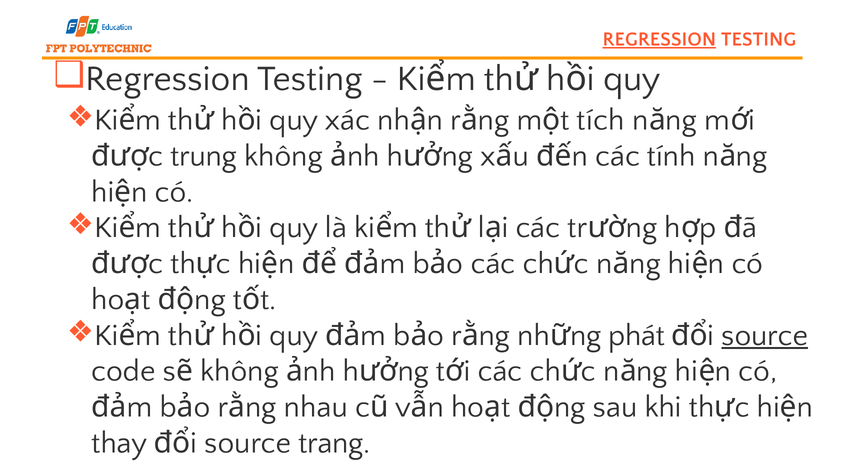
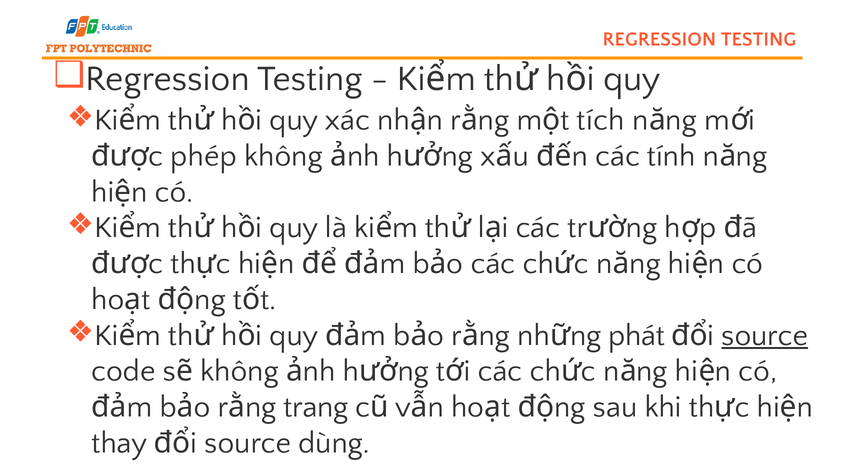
REGRESSION at (659, 39) underline: present -> none
trung: trung -> phép
nhau: nhau -> trang
trang: trang -> dùng
